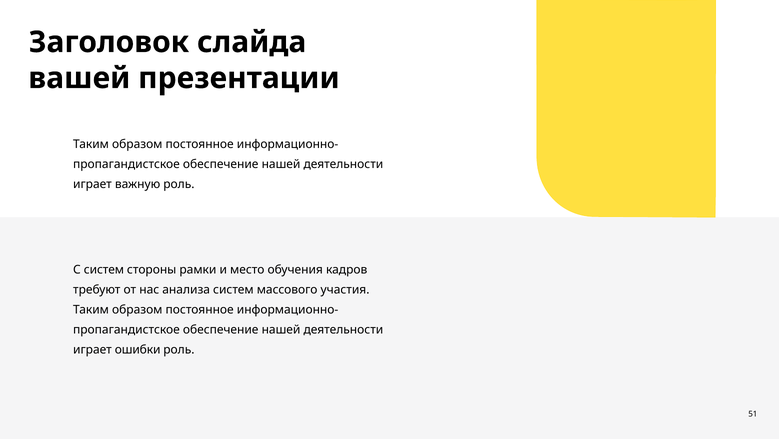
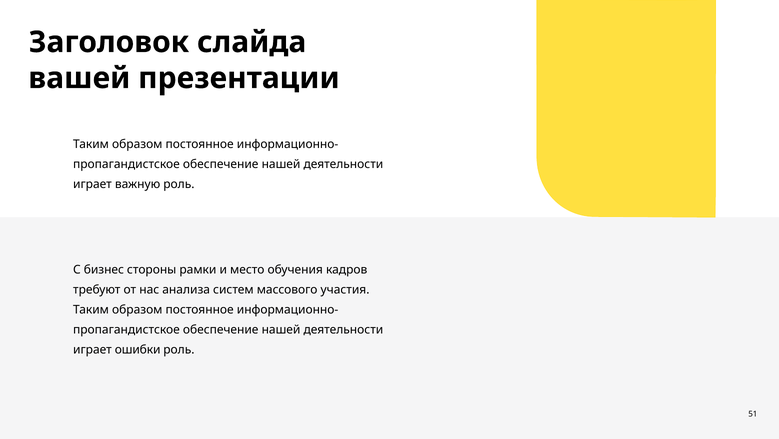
С систем: систем -> бизнес
